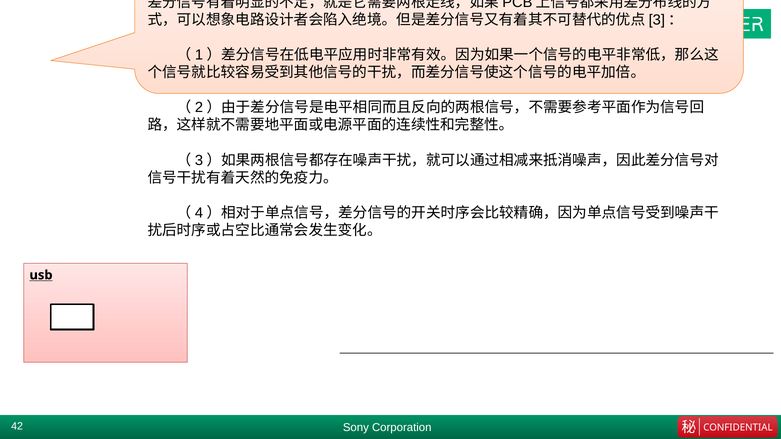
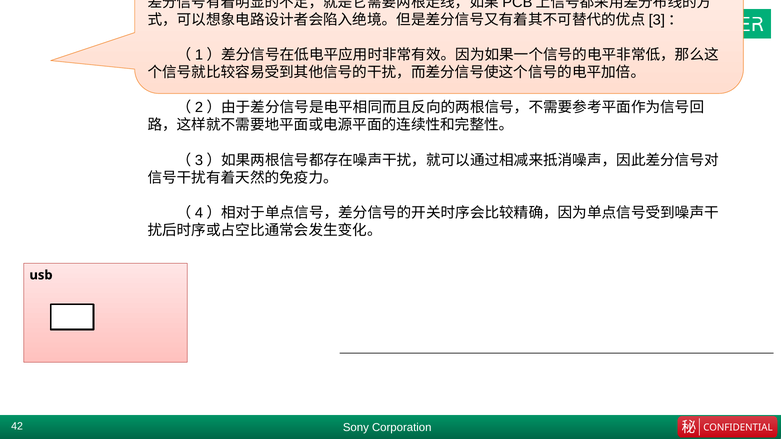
usb underline: present -> none
